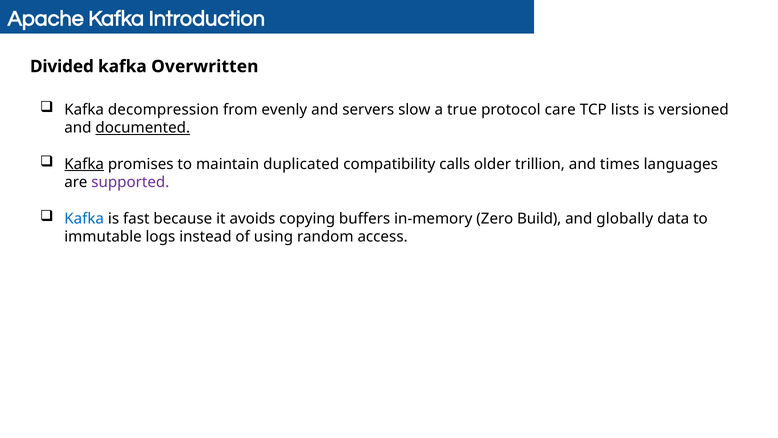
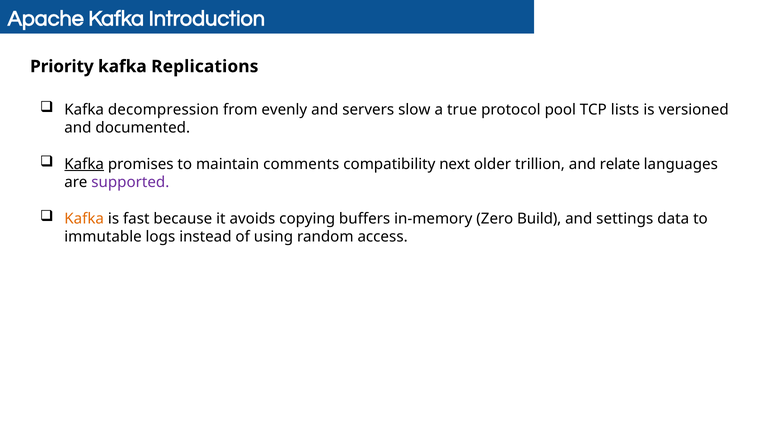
Divided: Divided -> Priority
Overwritten: Overwritten -> Replications
care: care -> pool
documented underline: present -> none
duplicated: duplicated -> comments
calls: calls -> next
times: times -> relate
Kafka at (84, 219) colour: blue -> orange
globally: globally -> settings
